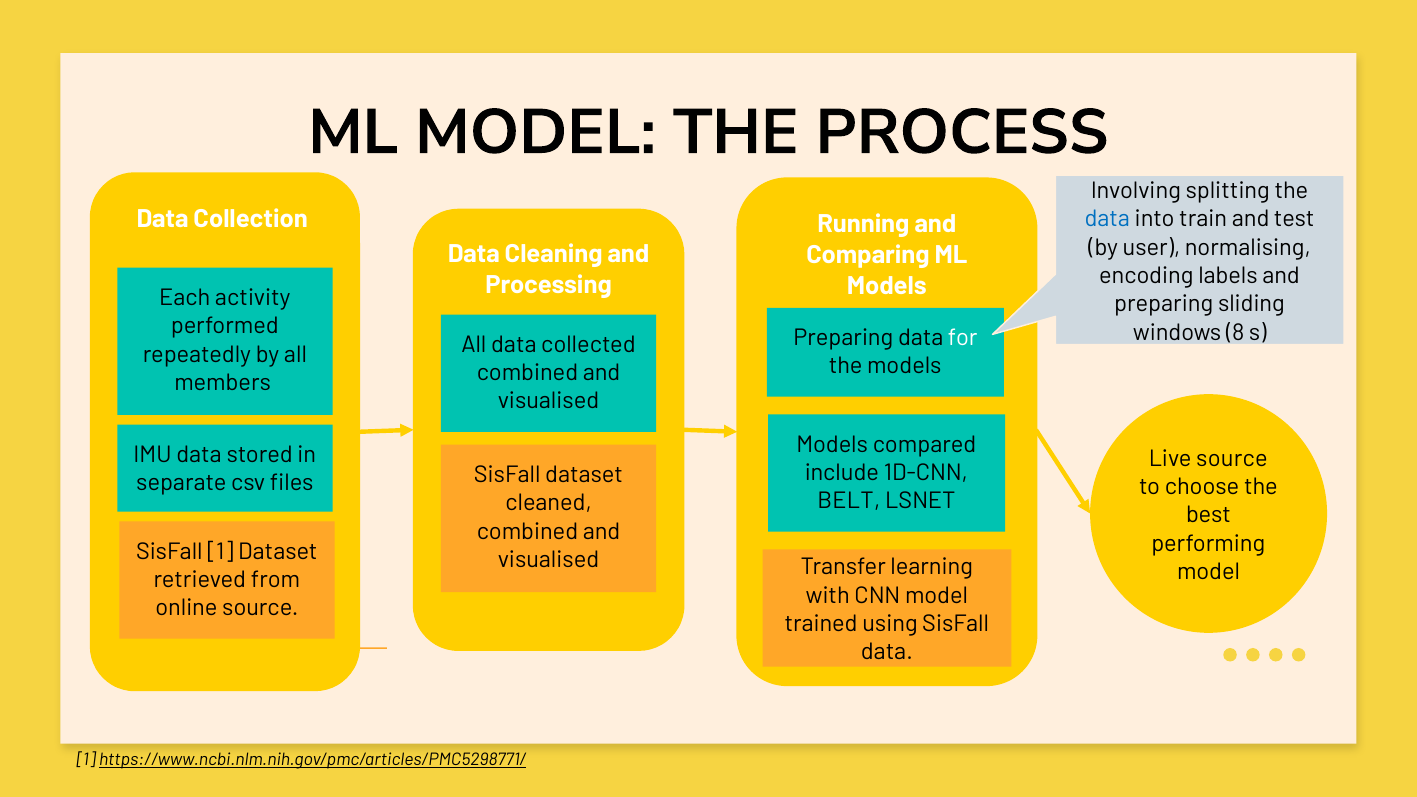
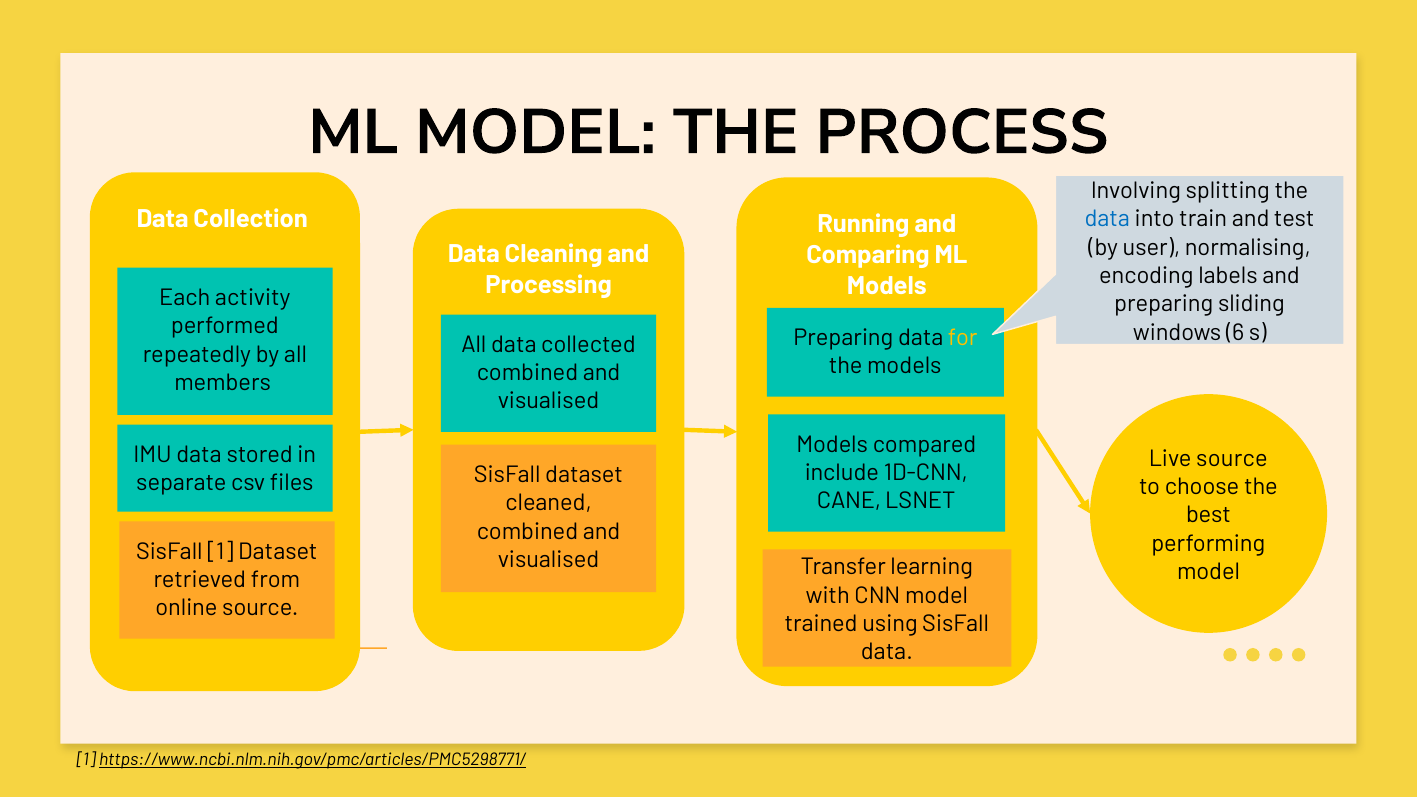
8: 8 -> 6
for colour: white -> yellow
BELT: BELT -> CANE
